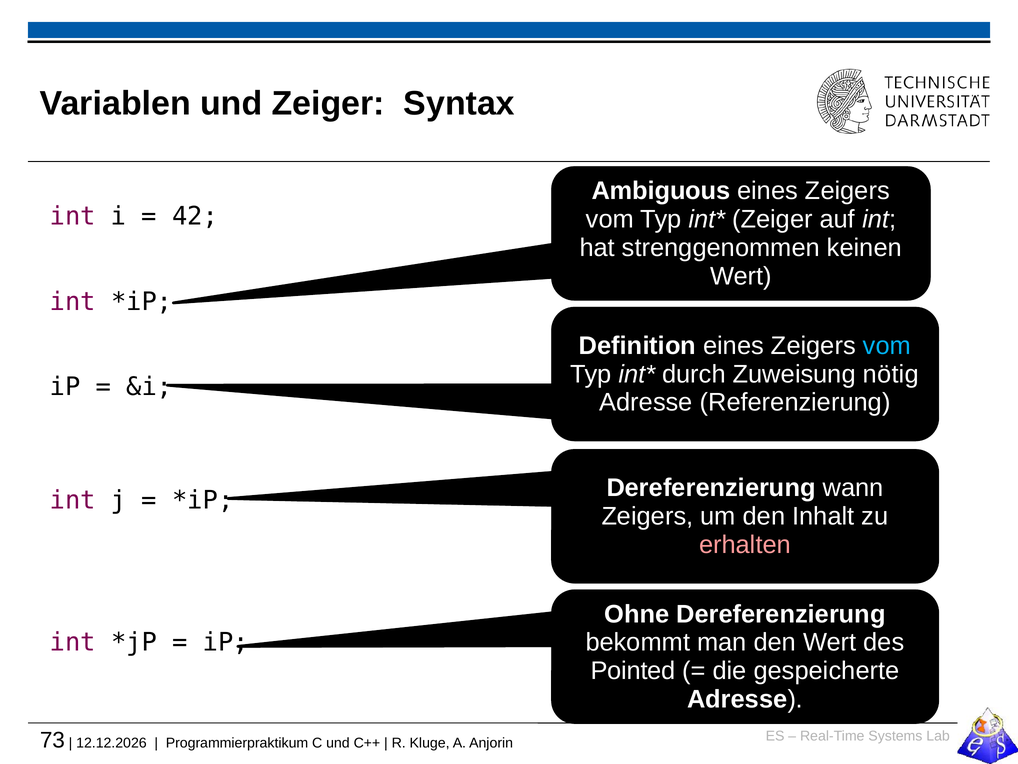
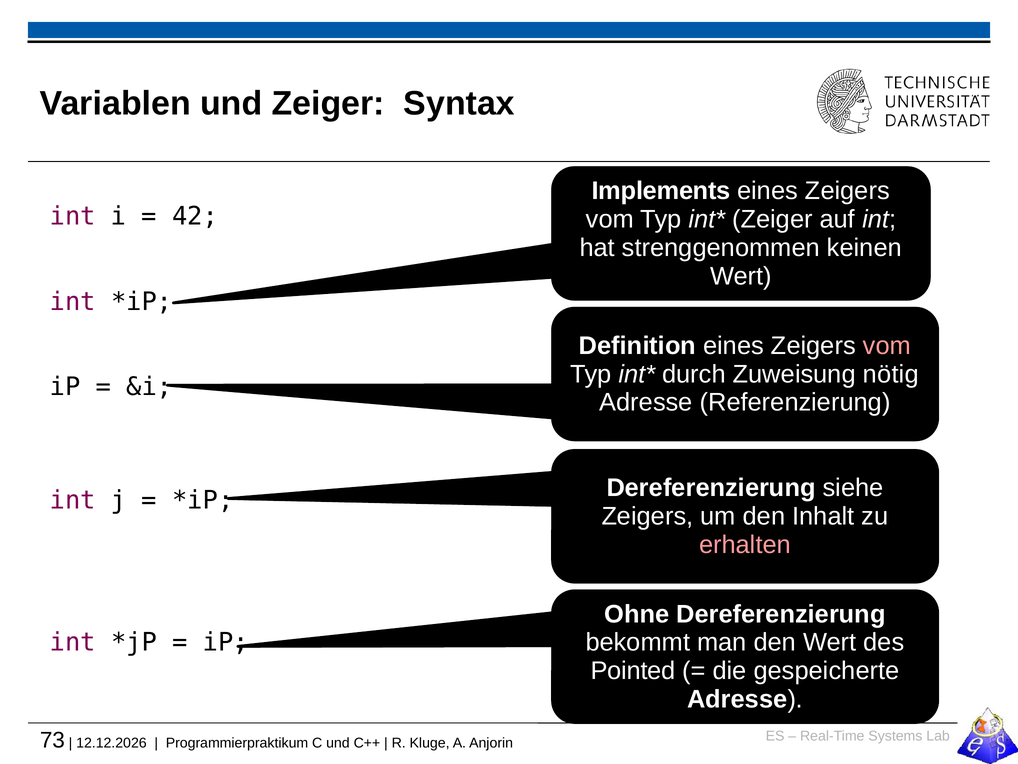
Ambiguous: Ambiguous -> Implements
vom at (887, 345) colour: light blue -> pink
wann: wann -> siehe
